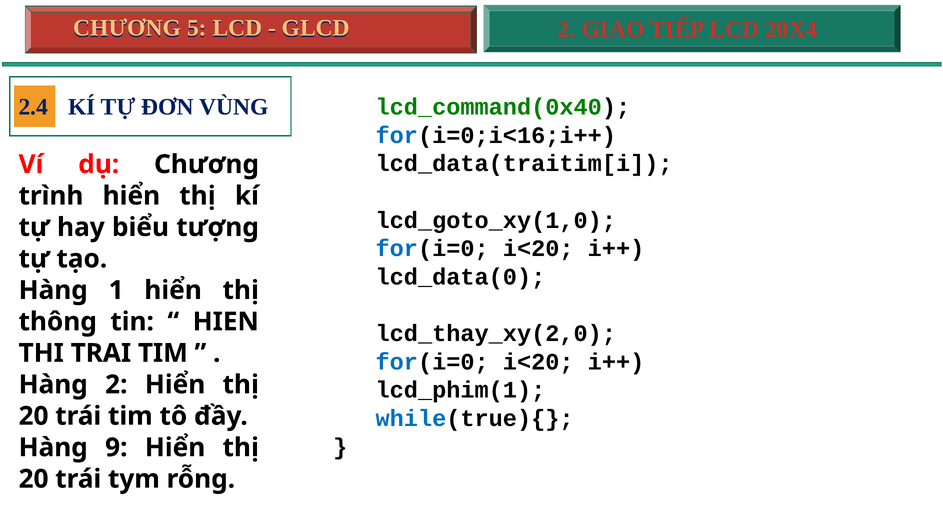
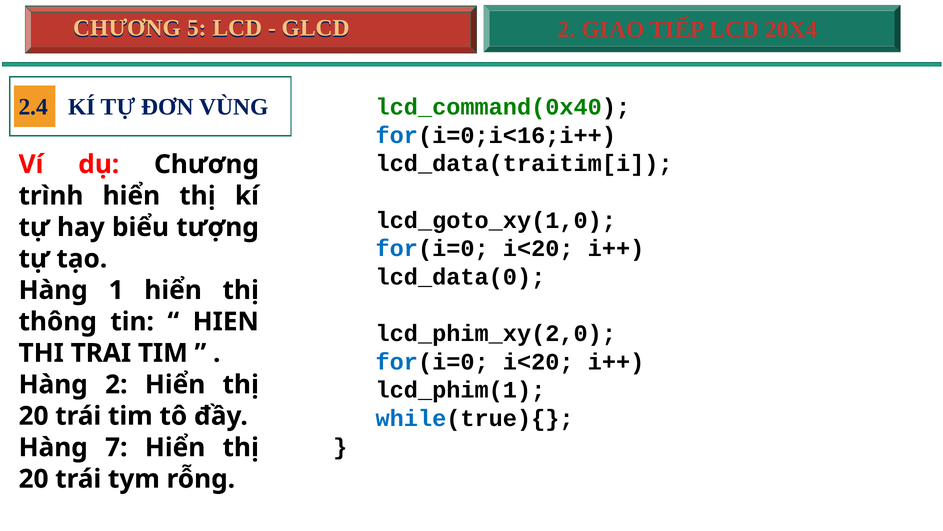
lcd_thay_xy(2,0: lcd_thay_xy(2,0 -> lcd_phim_xy(2,0
9: 9 -> 7
